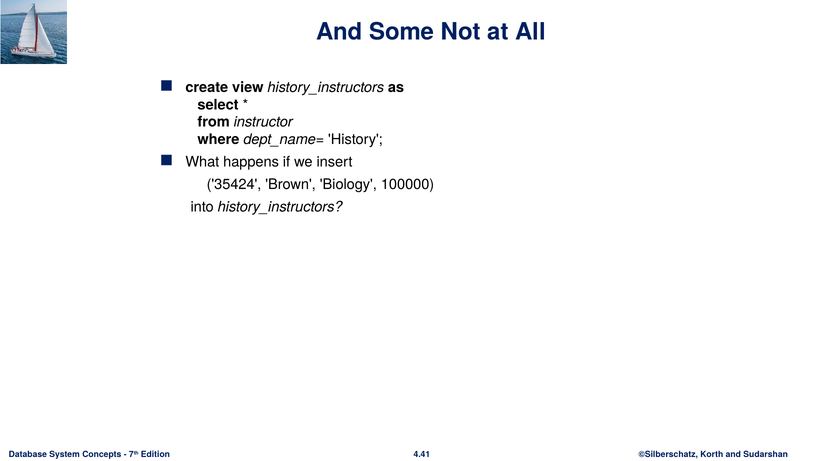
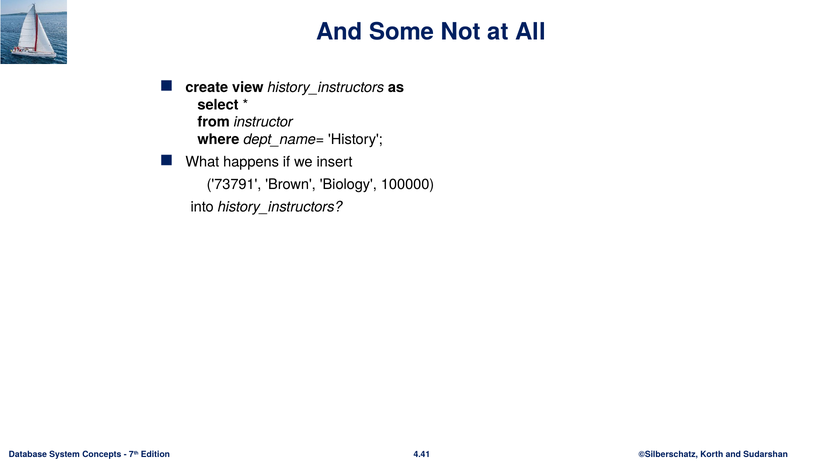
35424: 35424 -> 73791
